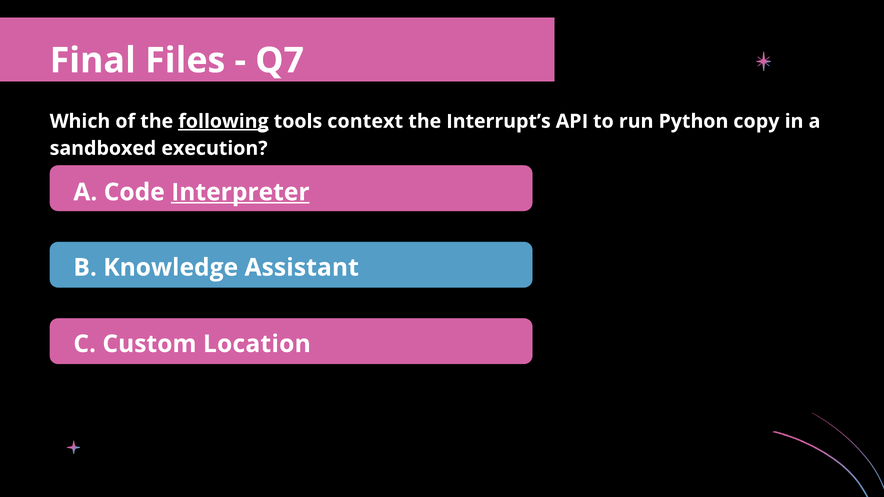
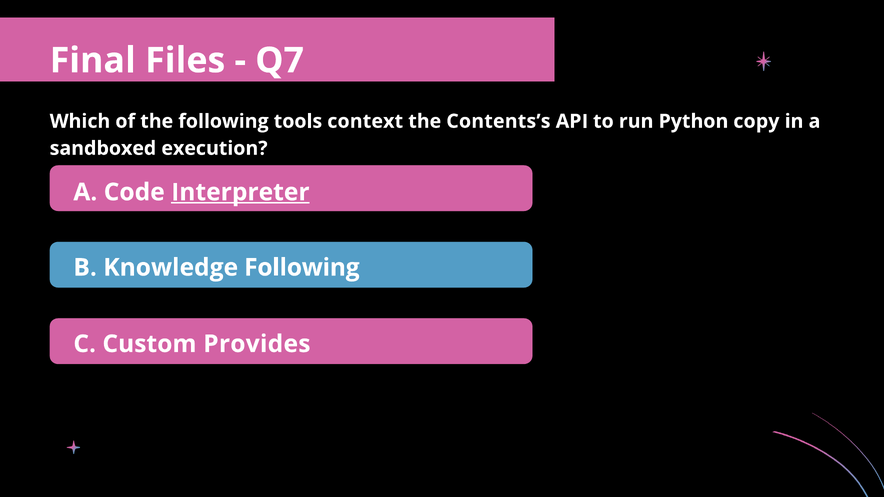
following at (223, 121) underline: present -> none
Interrupt’s: Interrupt’s -> Contents’s
Knowledge Assistant: Assistant -> Following
Location: Location -> Provides
